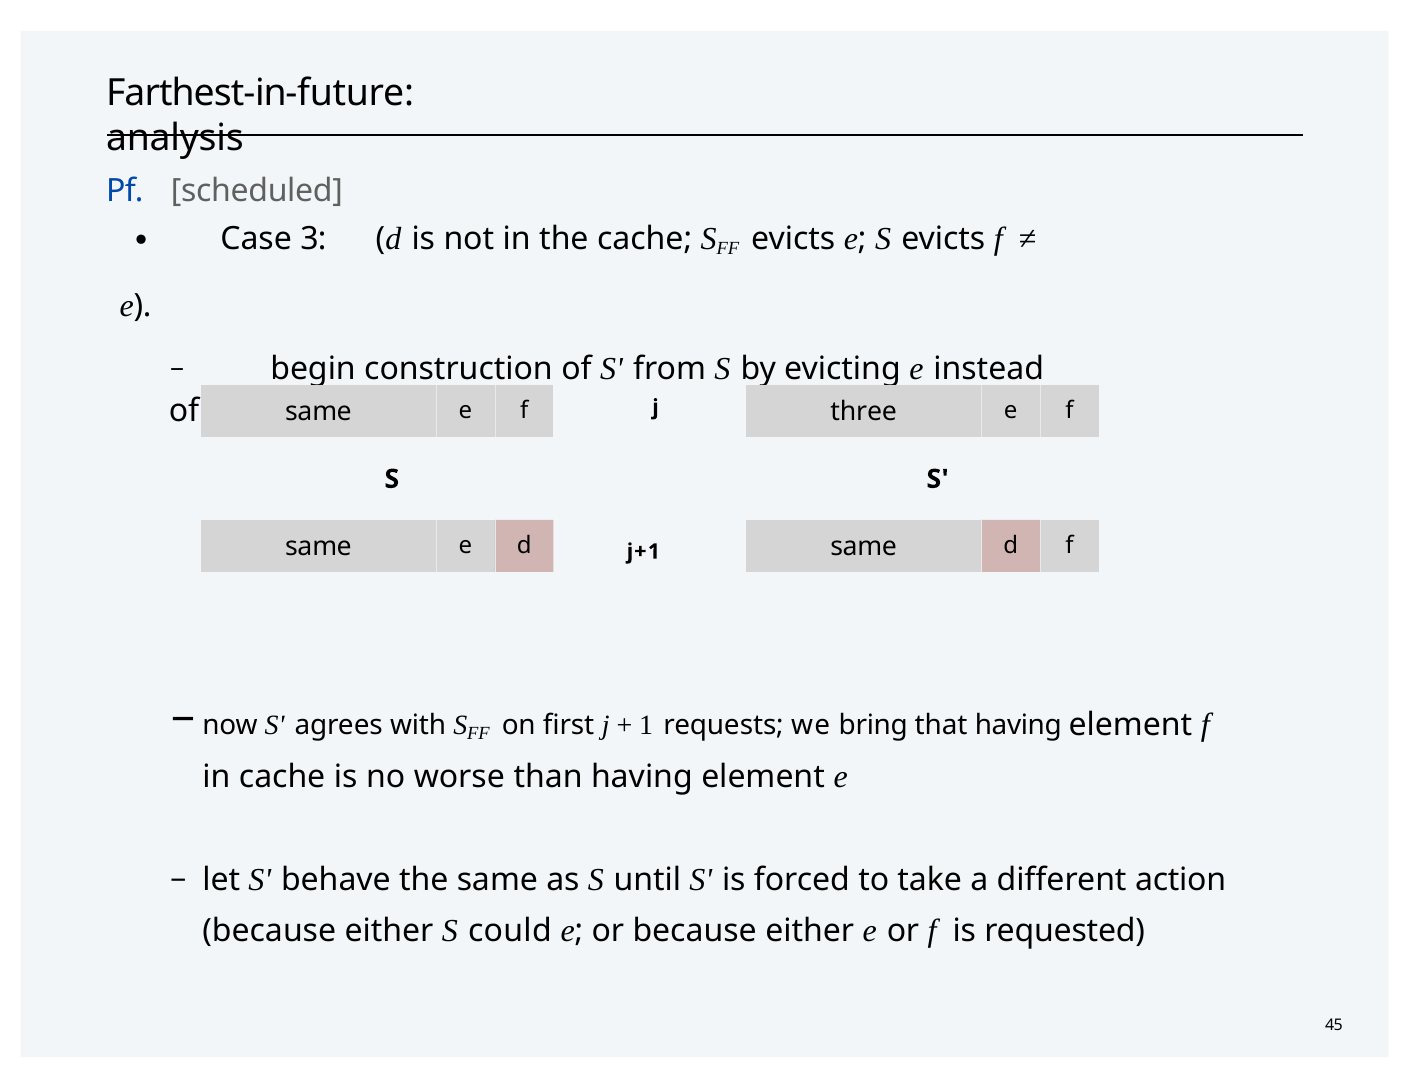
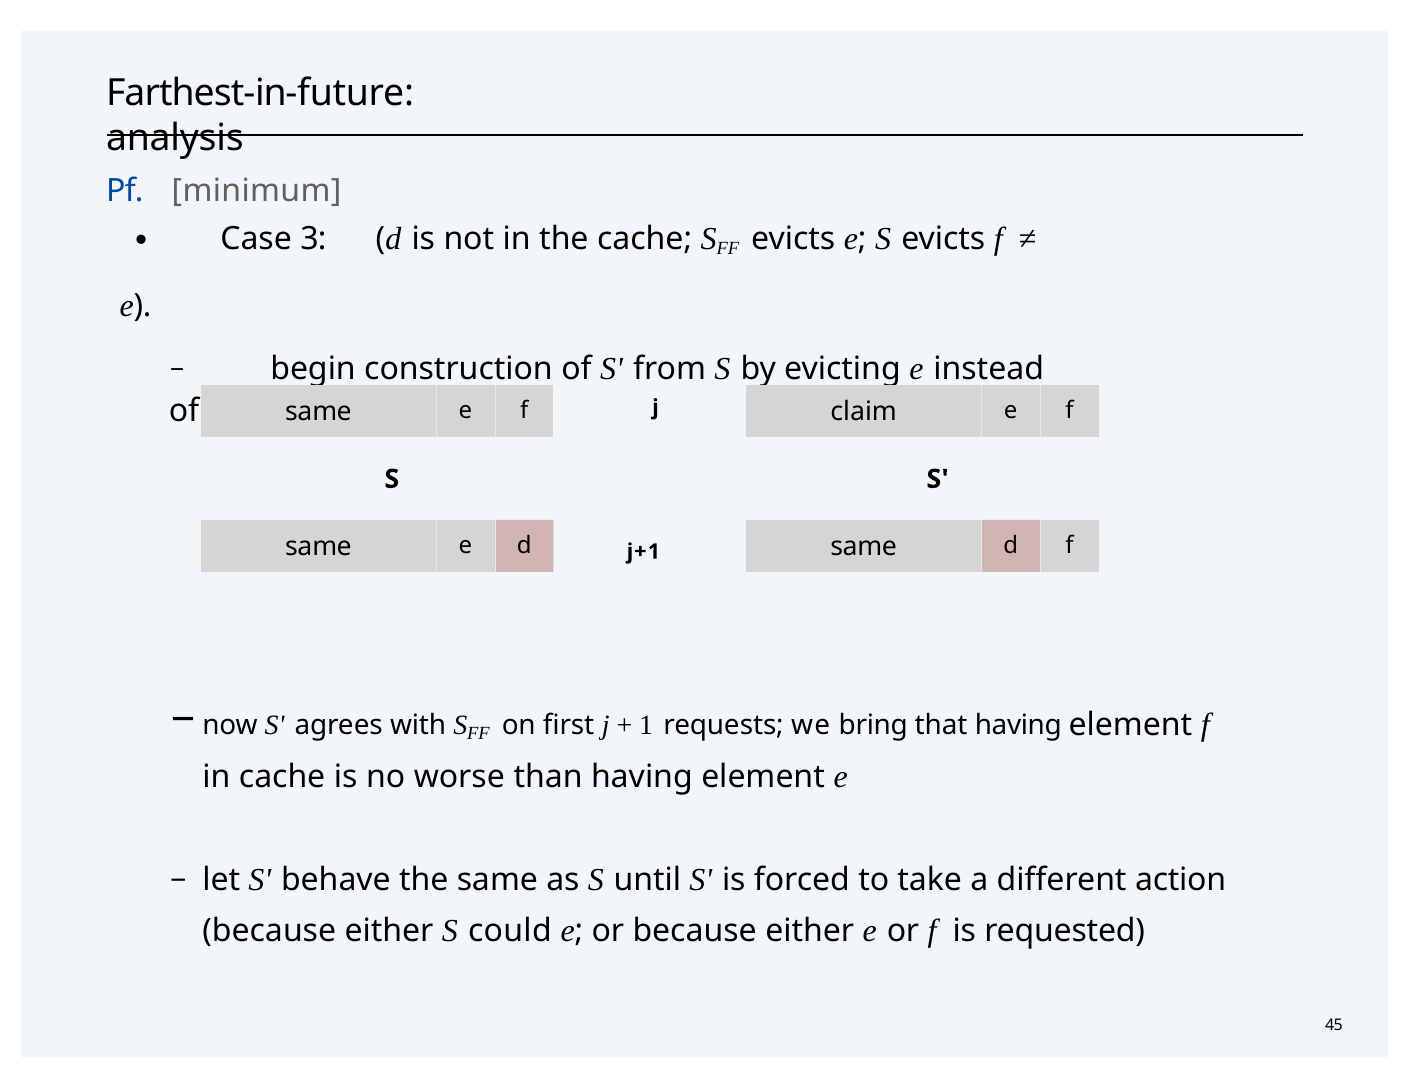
scheduled: scheduled -> minimum
three: three -> claim
